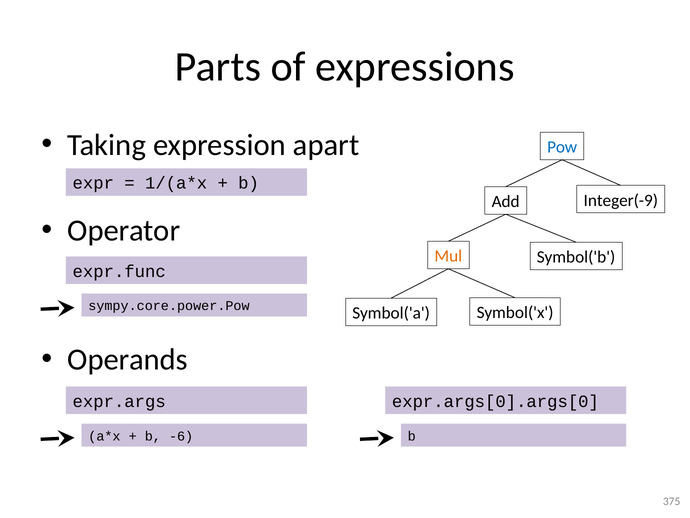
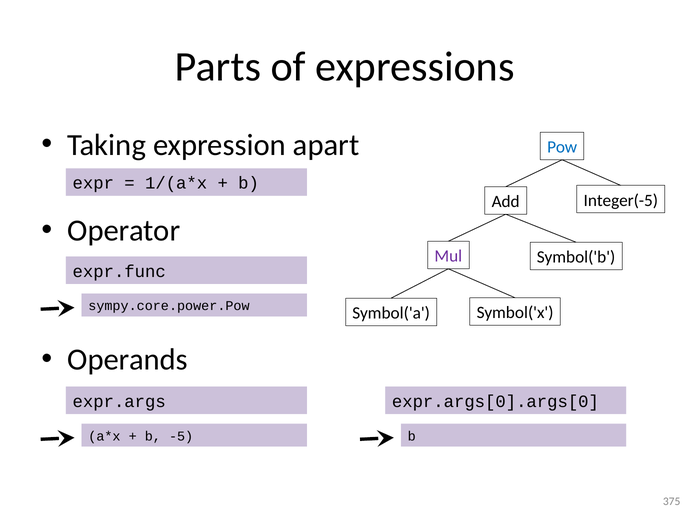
Integer(-9: Integer(-9 -> Integer(-5
Mul colour: orange -> purple
-6: -6 -> -5
